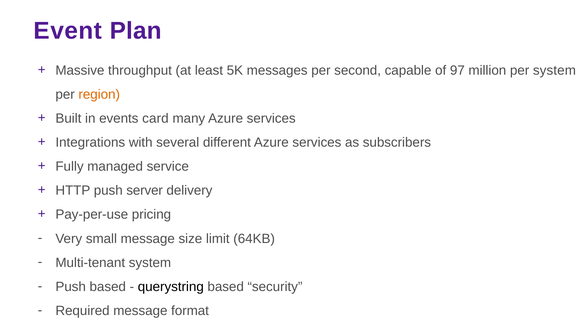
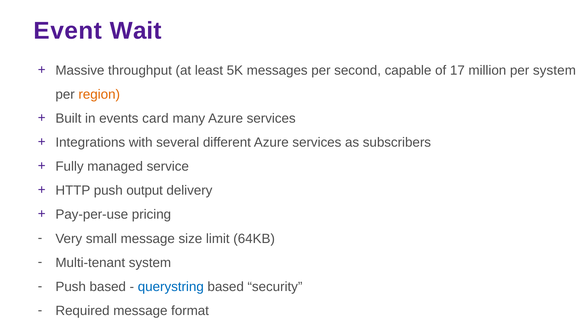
Plan: Plan -> Wait
97: 97 -> 17
server: server -> output
querystring colour: black -> blue
